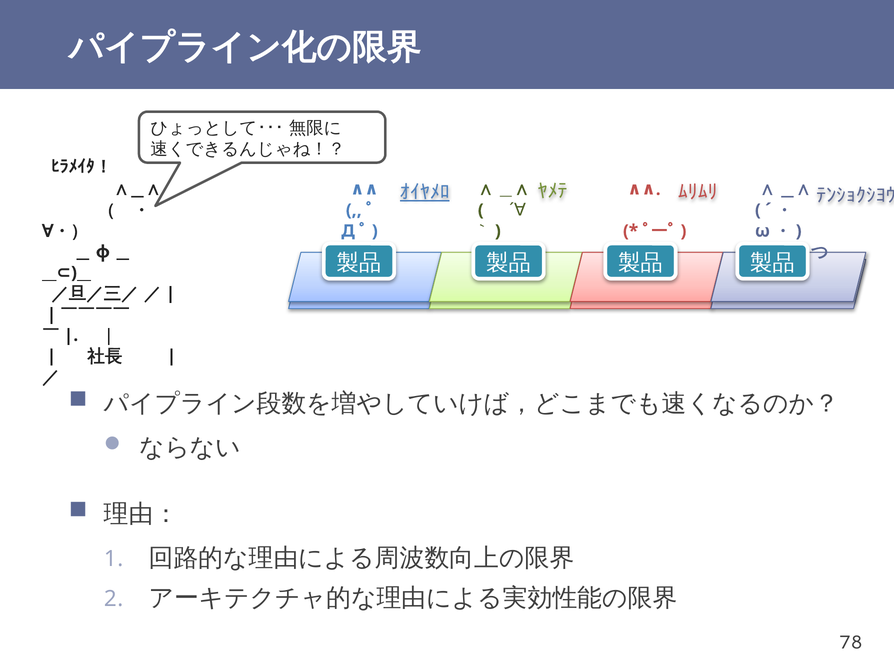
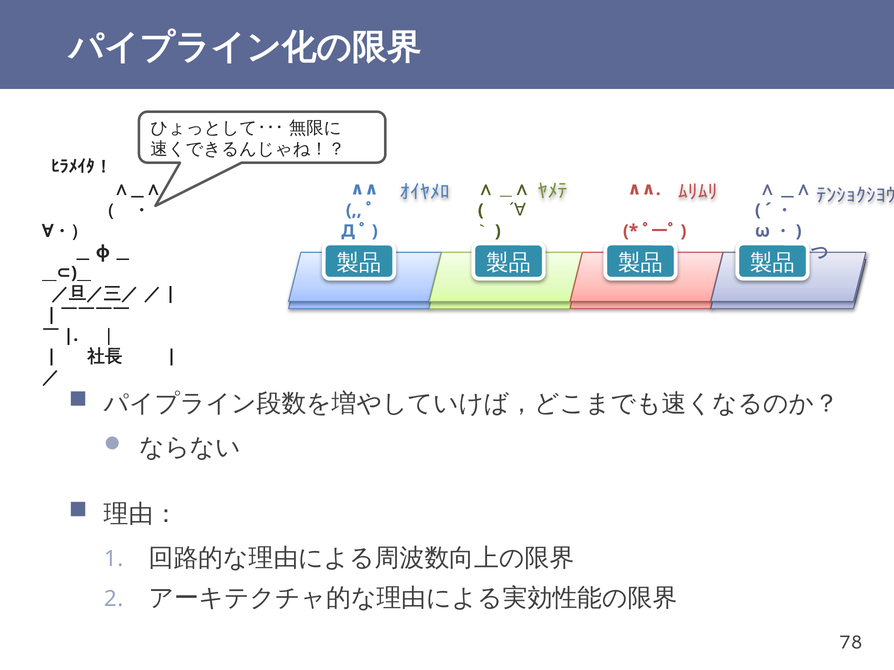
ｵｲﾔﾒﾛ underline: present -> none
